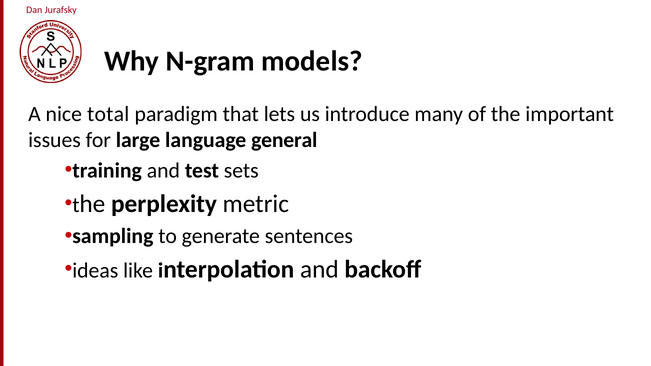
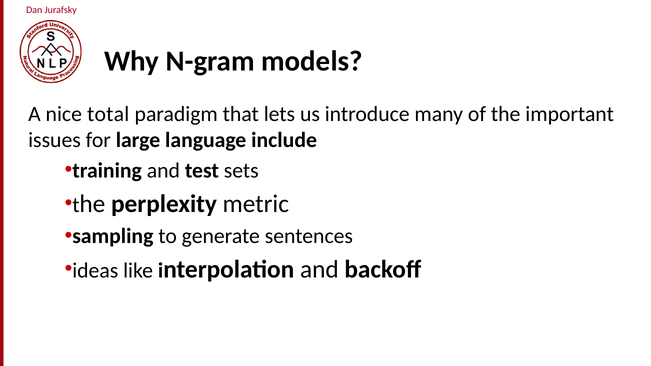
general: general -> include
